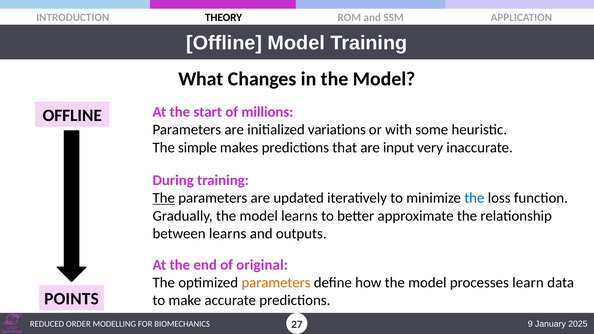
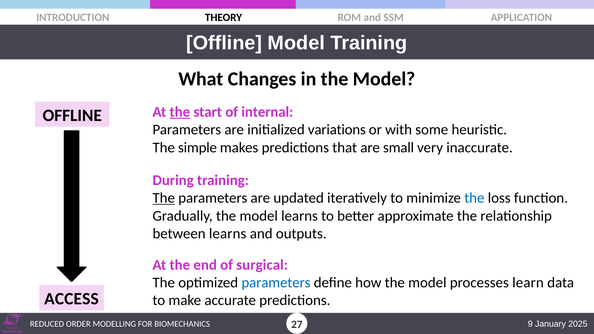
the at (180, 112) underline: none -> present
millions: millions -> internal
input: input -> small
original: original -> surgical
parameters at (276, 283) colour: orange -> blue
POINTS: POINTS -> ACCESS
